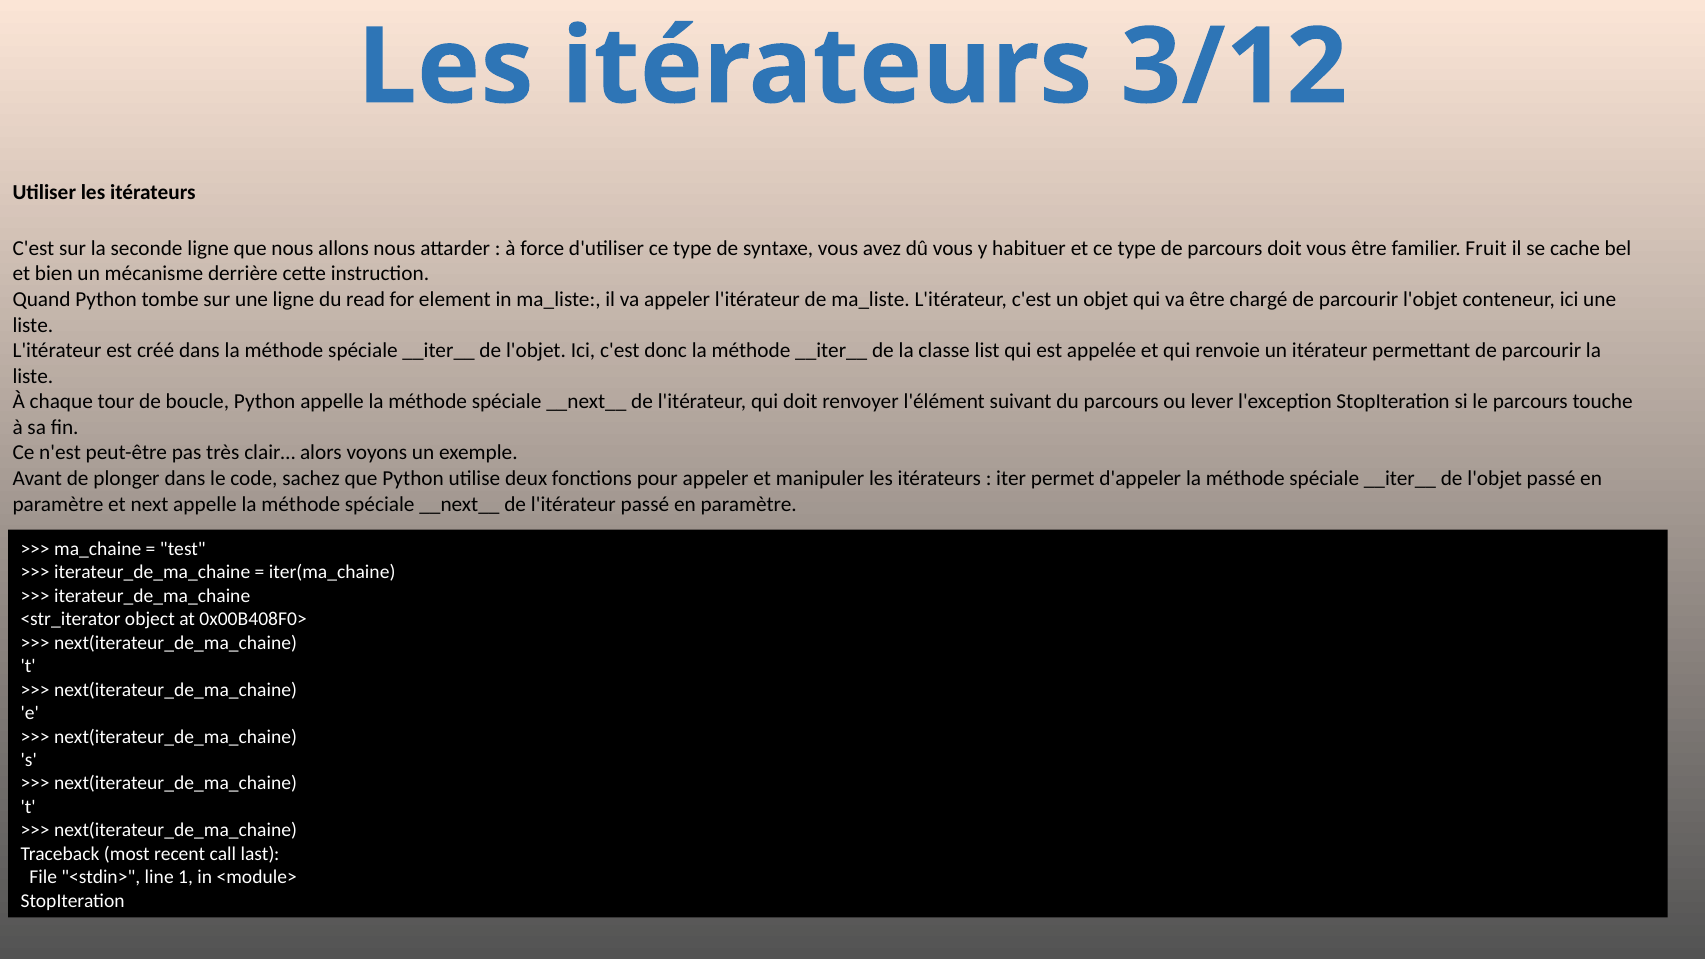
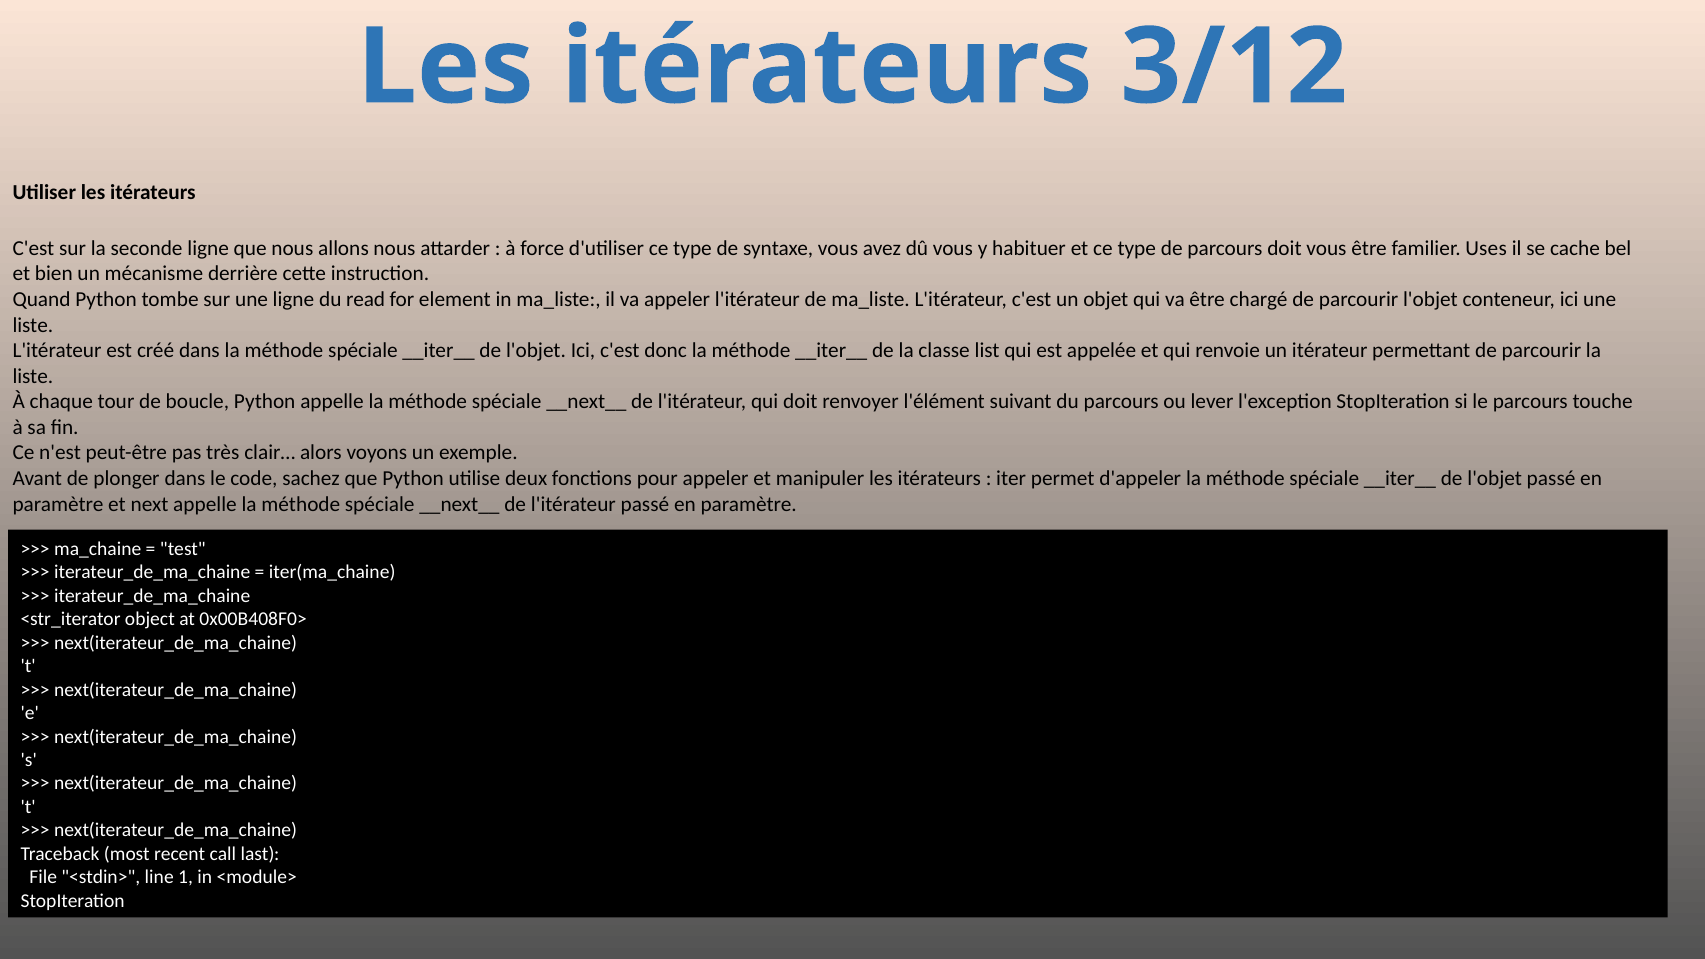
Fruit: Fruit -> Uses
